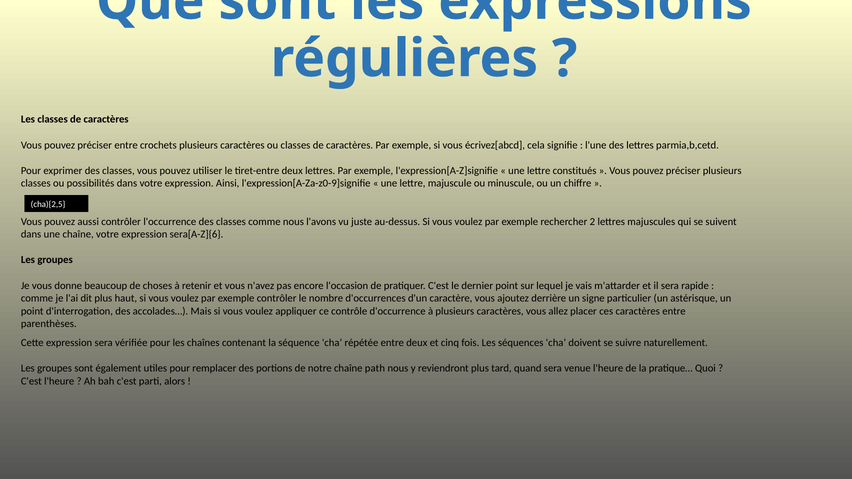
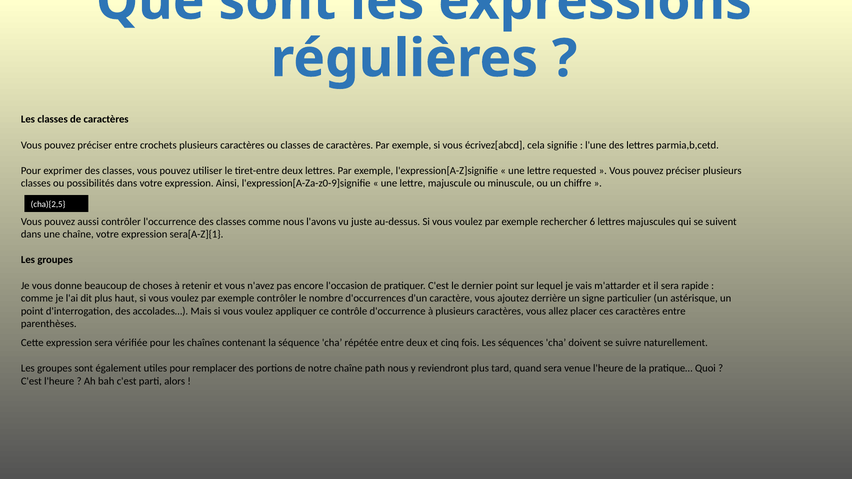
constitués: constitués -> requested
2: 2 -> 6
sera[A-Z]{6: sera[A-Z]{6 -> sera[A-Z]{1
